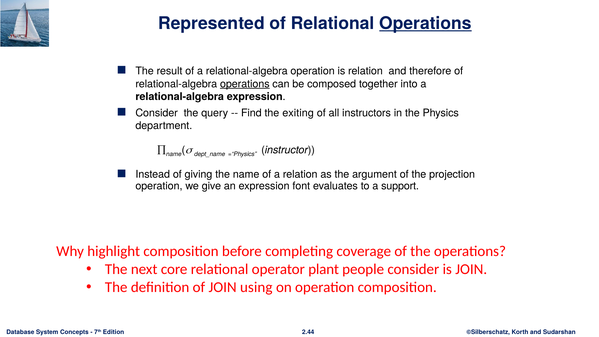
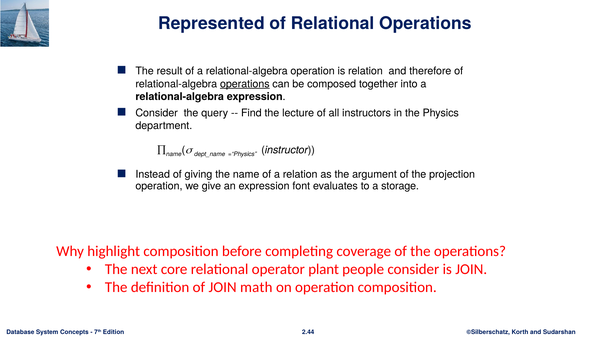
Operations at (425, 23) underline: present -> none
exiting: exiting -> lecture
support: support -> storage
using: using -> math
